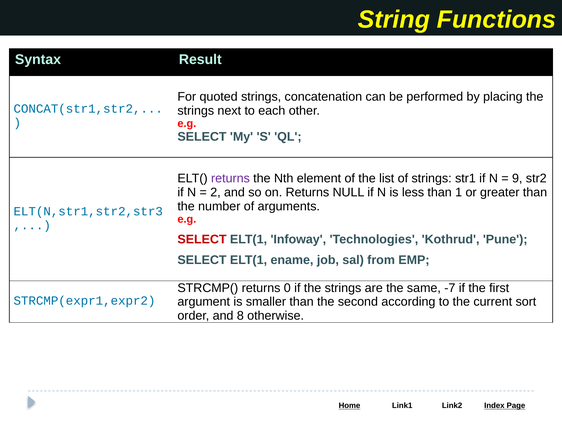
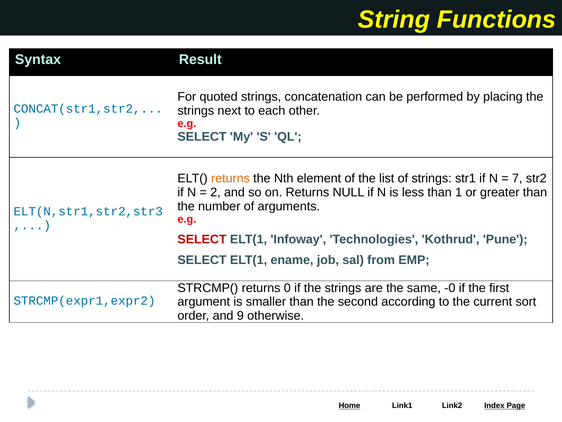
returns at (230, 178) colour: purple -> orange
9: 9 -> 7
-7: -7 -> -0
8: 8 -> 9
